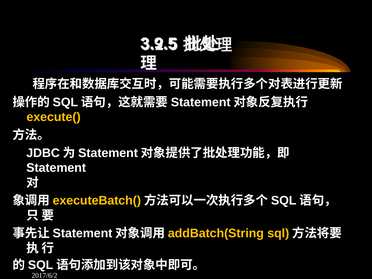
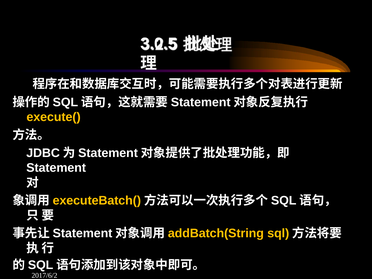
3.9.5: 3.9.5 -> 3.0.5
